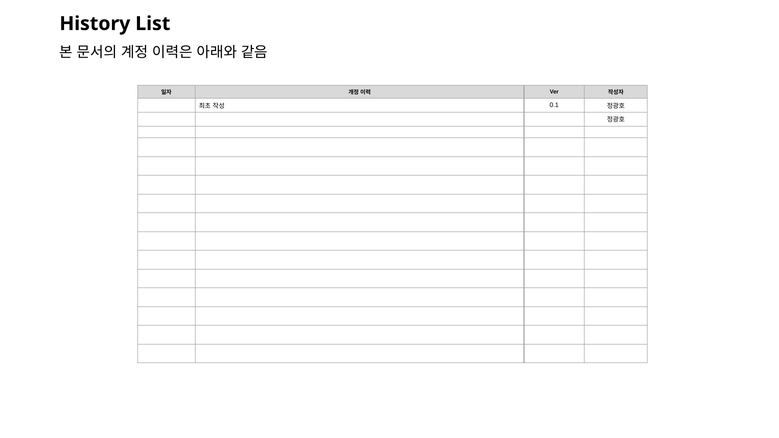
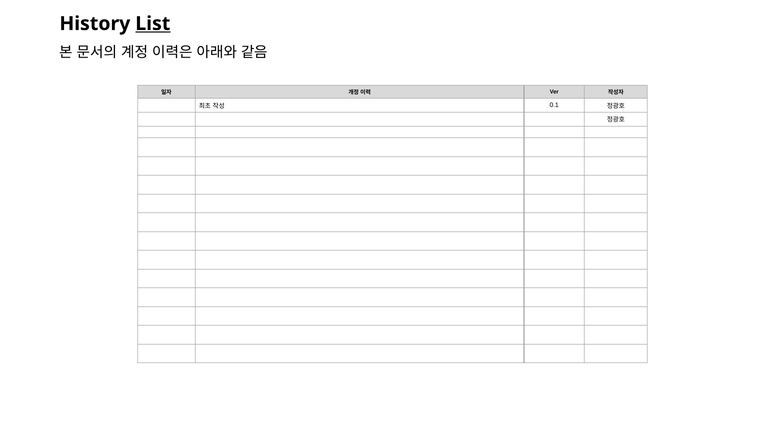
List underline: none -> present
